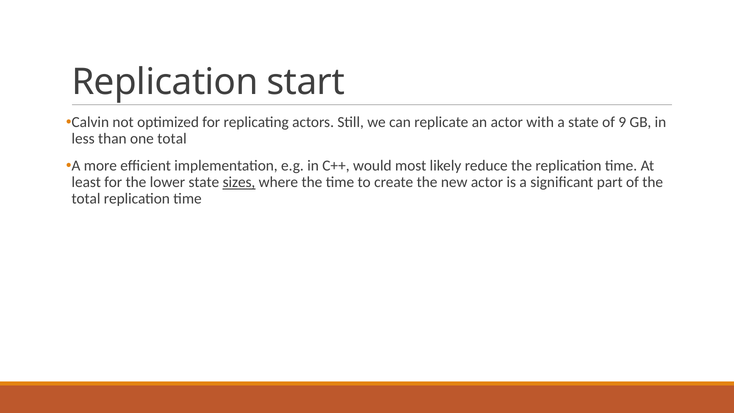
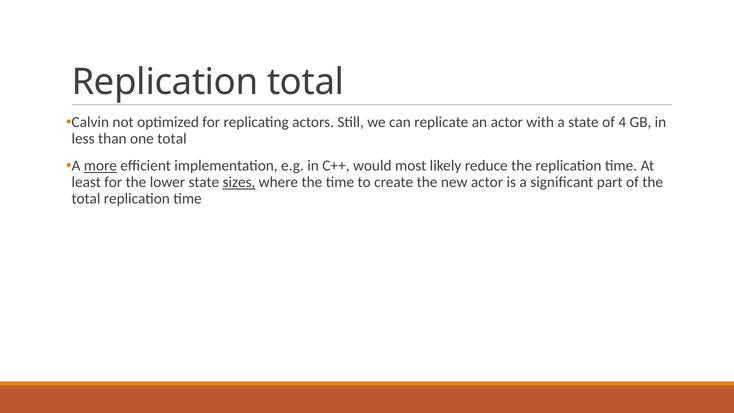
Replication start: start -> total
9: 9 -> 4
more underline: none -> present
